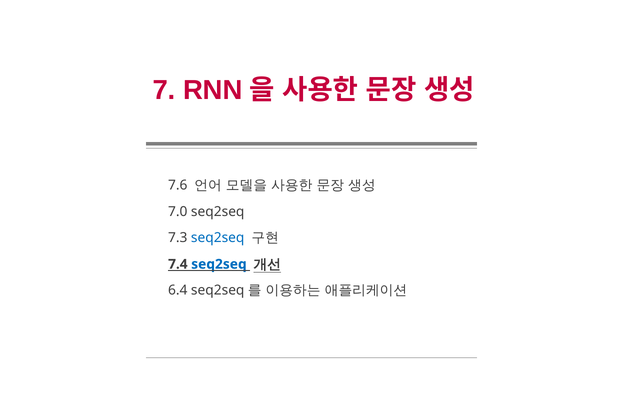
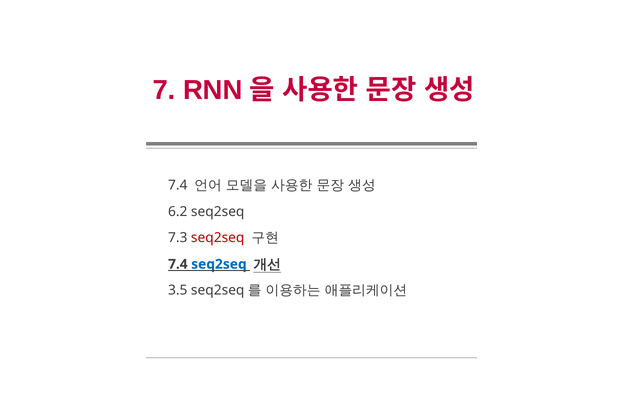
7.6 at (178, 186): 7.6 -> 7.4
7.0: 7.0 -> 6.2
seq2seq at (218, 238) colour: blue -> red
6.4: 6.4 -> 3.5
